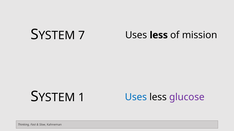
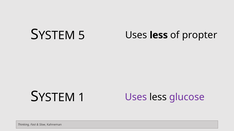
7: 7 -> 5
mission: mission -> propter
Uses at (136, 98) colour: blue -> purple
